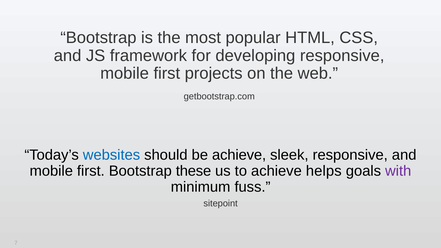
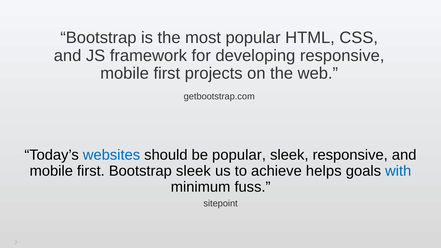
be achieve: achieve -> popular
Bootstrap these: these -> sleek
with colour: purple -> blue
